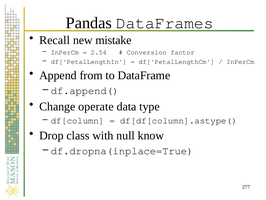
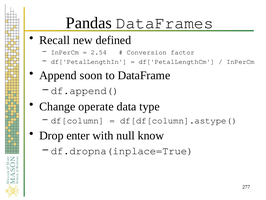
mistake: mistake -> defined
from: from -> soon
class: class -> enter
